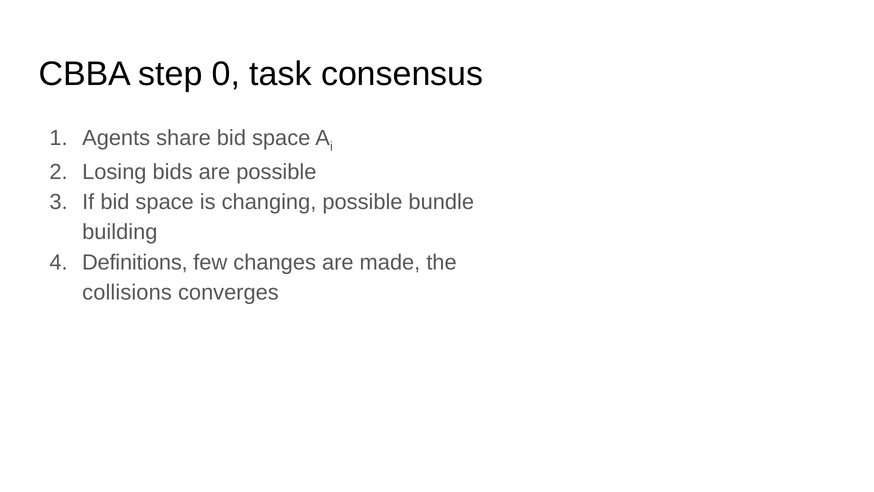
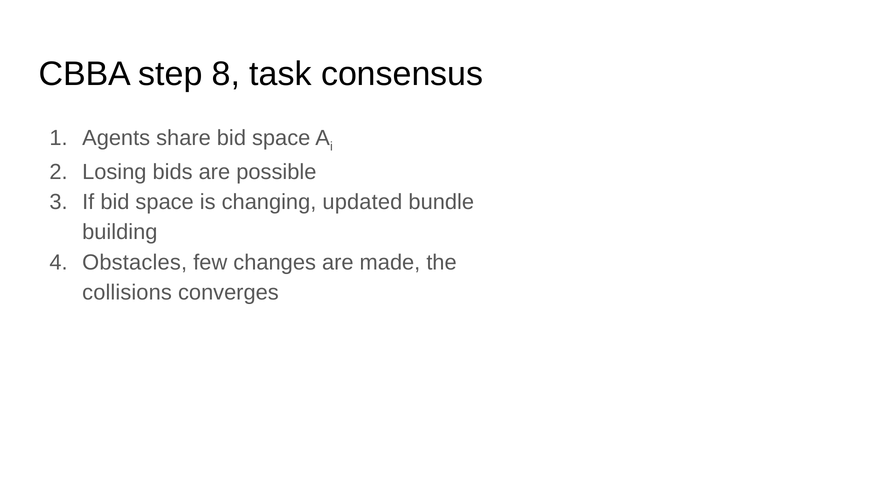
0: 0 -> 8
changing possible: possible -> updated
Definitions: Definitions -> Obstacles
